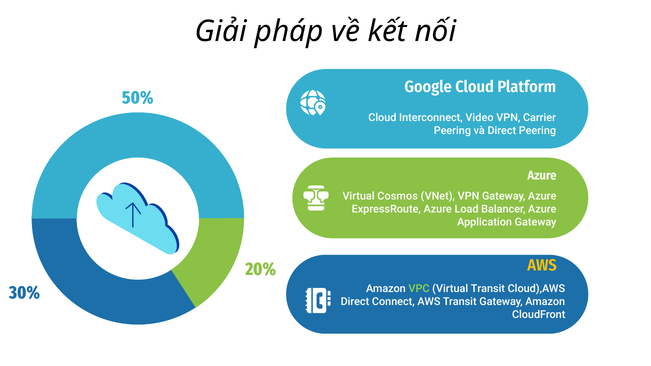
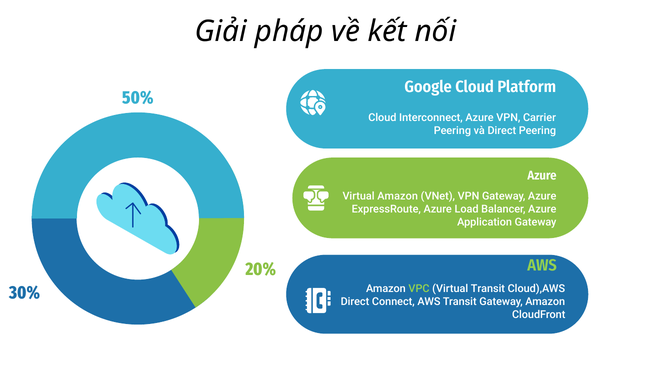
Interconnect Video: Video -> Azure
Virtual Cosmos: Cosmos -> Amazon
AWS at (542, 266) colour: yellow -> light green
